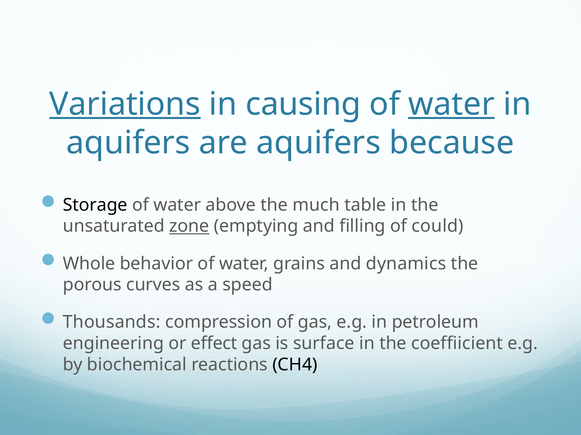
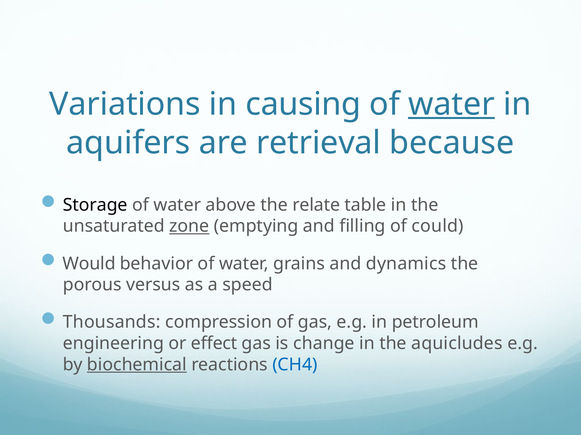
Variations underline: present -> none
are aquifers: aquifers -> retrieval
much: much -> relate
Whole: Whole -> Would
curves: curves -> versus
surface: surface -> change
coeffiicient: coeffiicient -> aquicludes
biochemical underline: none -> present
CH4 colour: black -> blue
